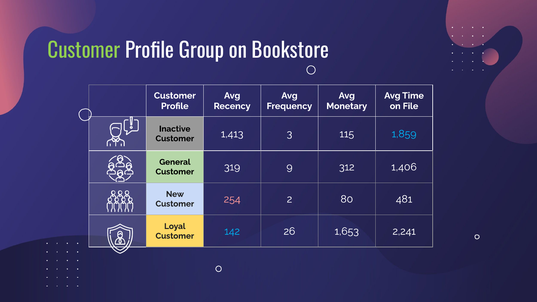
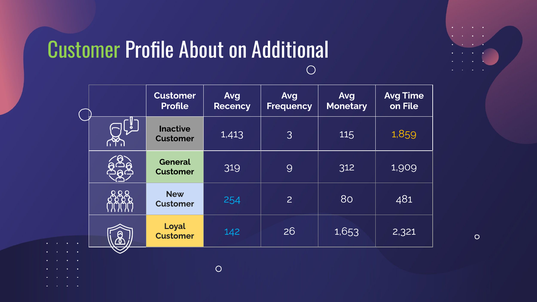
Group: Group -> About
Bookstore: Bookstore -> Additional
1,859 colour: light blue -> yellow
1,406: 1,406 -> 1,909
254 colour: pink -> light blue
2,241: 2,241 -> 2,321
